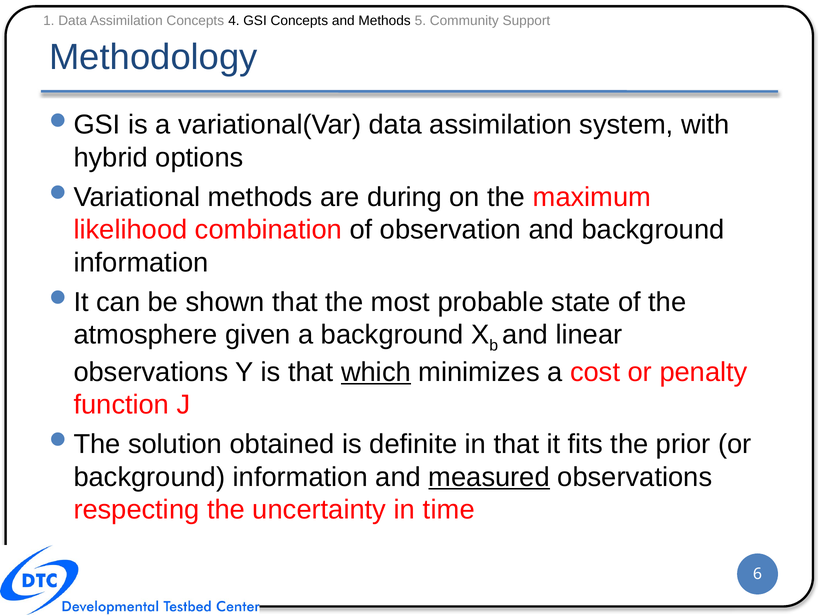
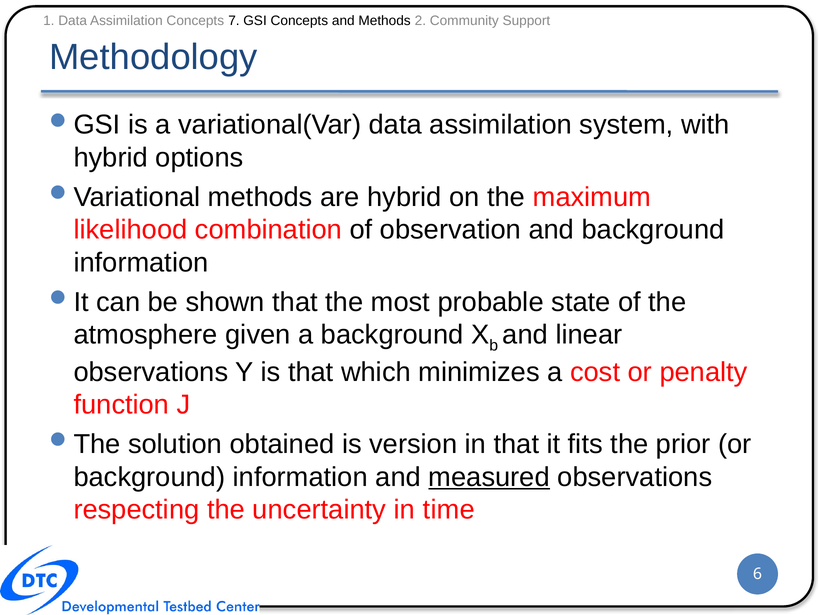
4: 4 -> 7
5: 5 -> 2
are during: during -> hybrid
which underline: present -> none
definite: definite -> version
